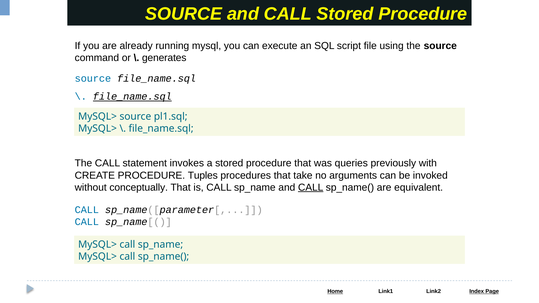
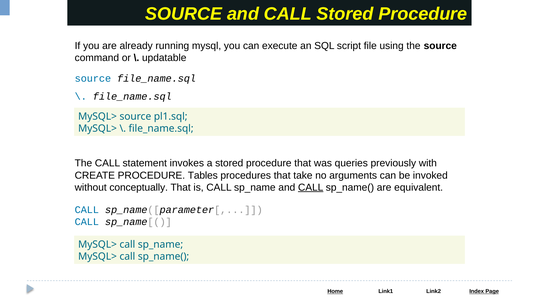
generates: generates -> updatable
file_name.sql at (132, 97) underline: present -> none
Tuples: Tuples -> Tables
